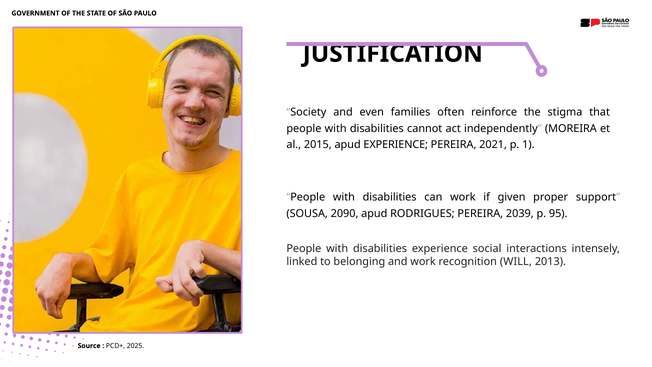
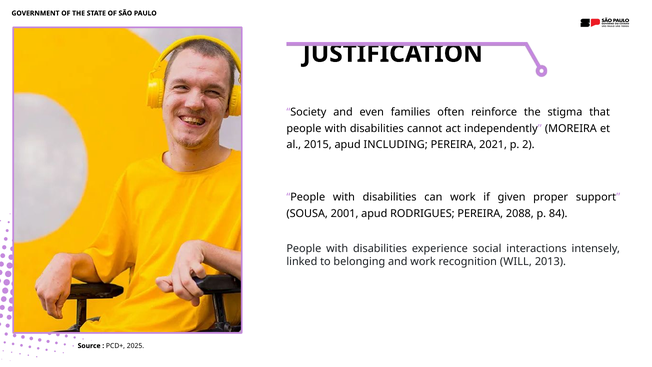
apud EXPERIENCE: EXPERIENCE -> INCLUDING
1: 1 -> 2
2090: 2090 -> 2001
2039: 2039 -> 2088
95: 95 -> 84
